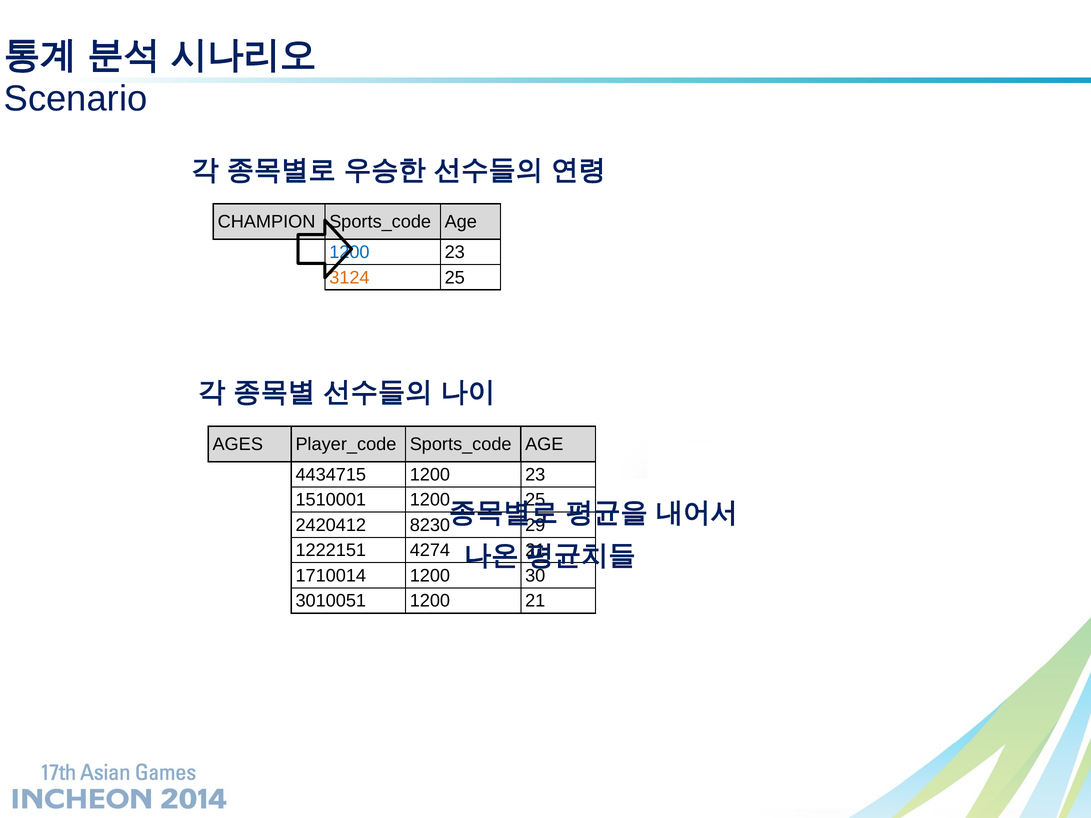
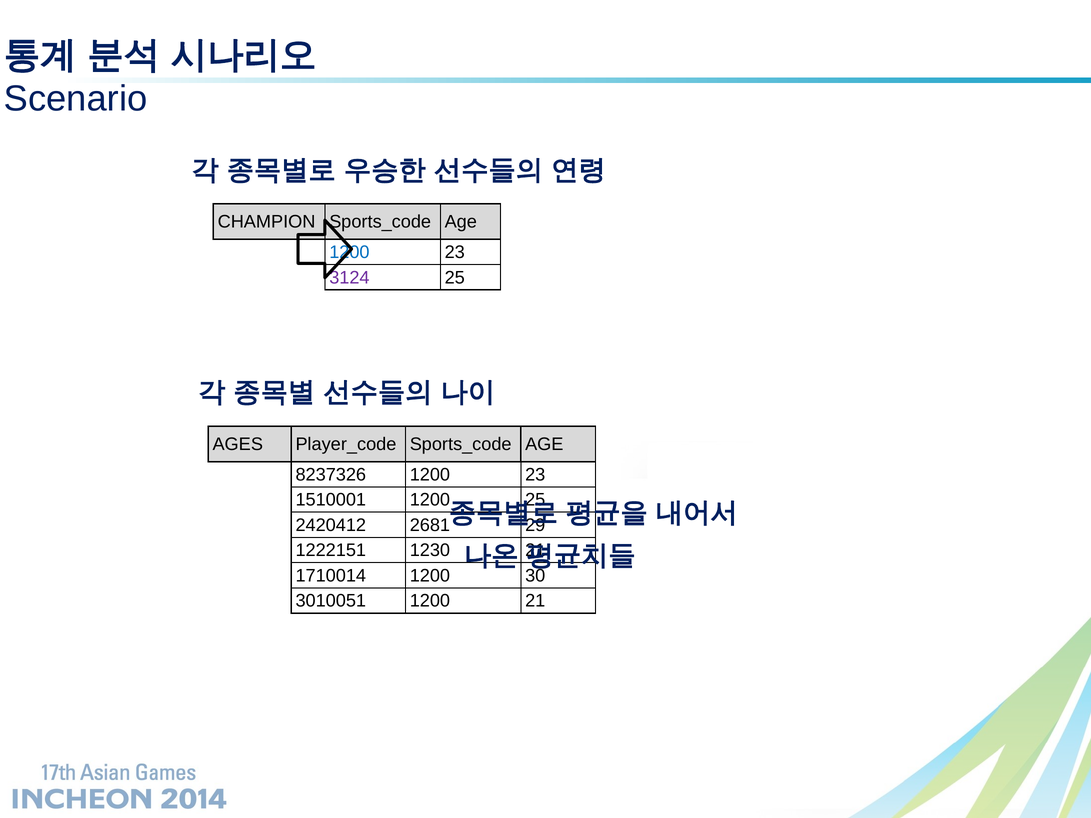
3124 colour: orange -> purple
4434715: 4434715 -> 8237326
8230: 8230 -> 2681
4274: 4274 -> 1230
